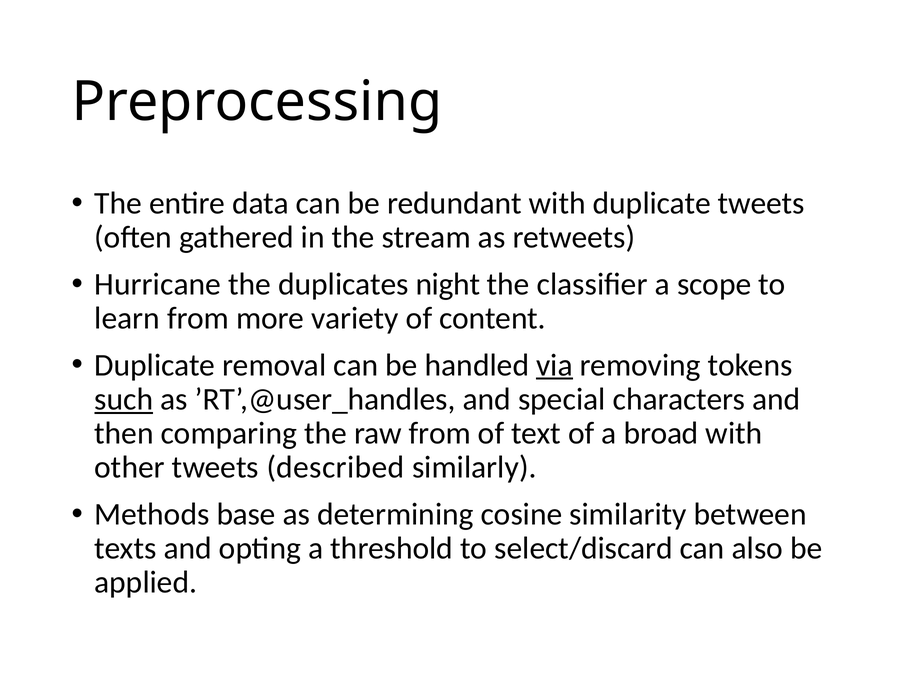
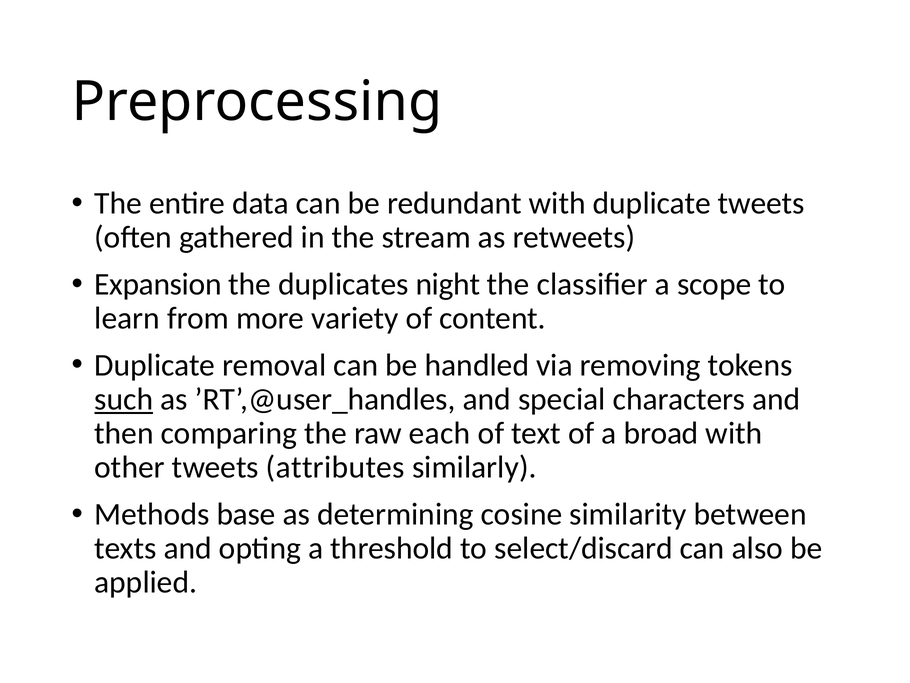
Hurricane: Hurricane -> Expansion
via underline: present -> none
raw from: from -> each
described: described -> attributes
